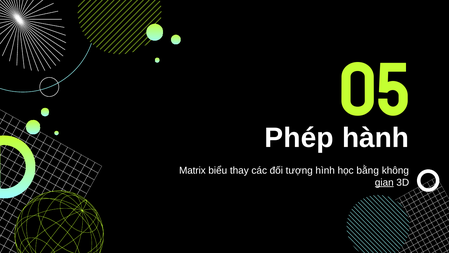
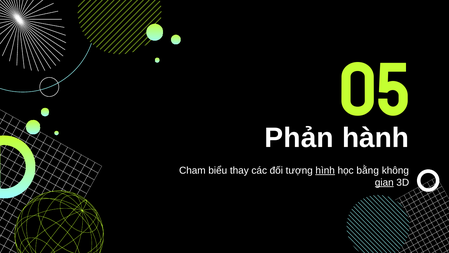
Phép: Phép -> Phản
Matrix: Matrix -> Cham
hình underline: none -> present
